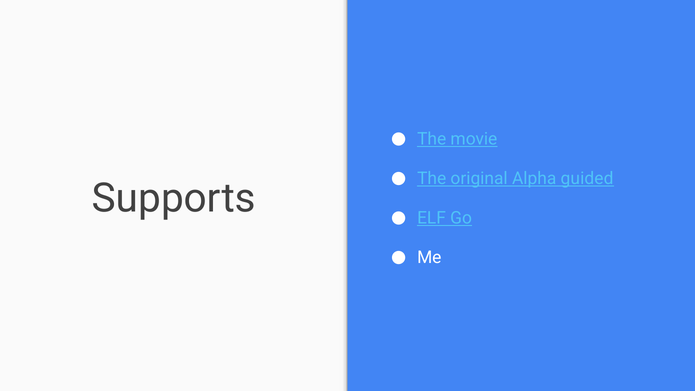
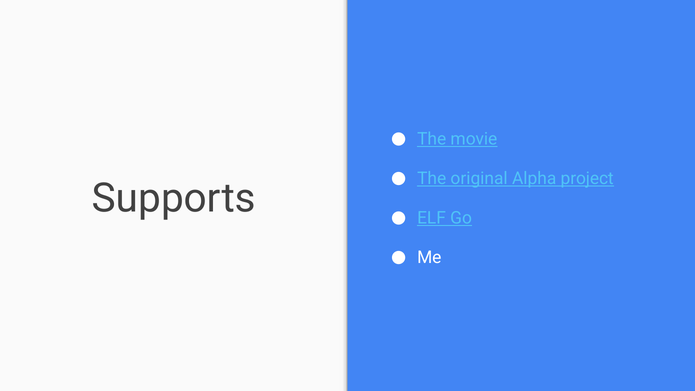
guided: guided -> project
